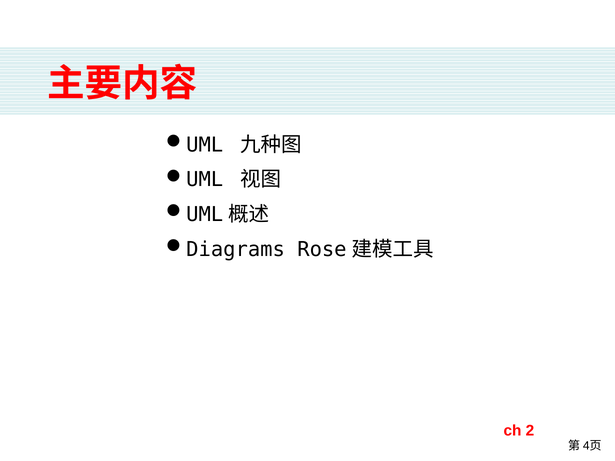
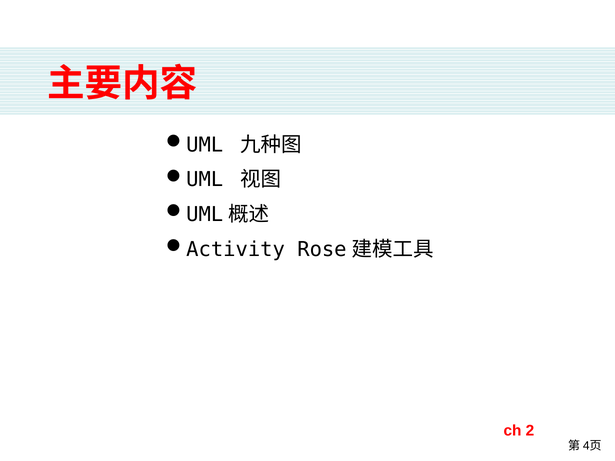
Diagrams: Diagrams -> Activity
